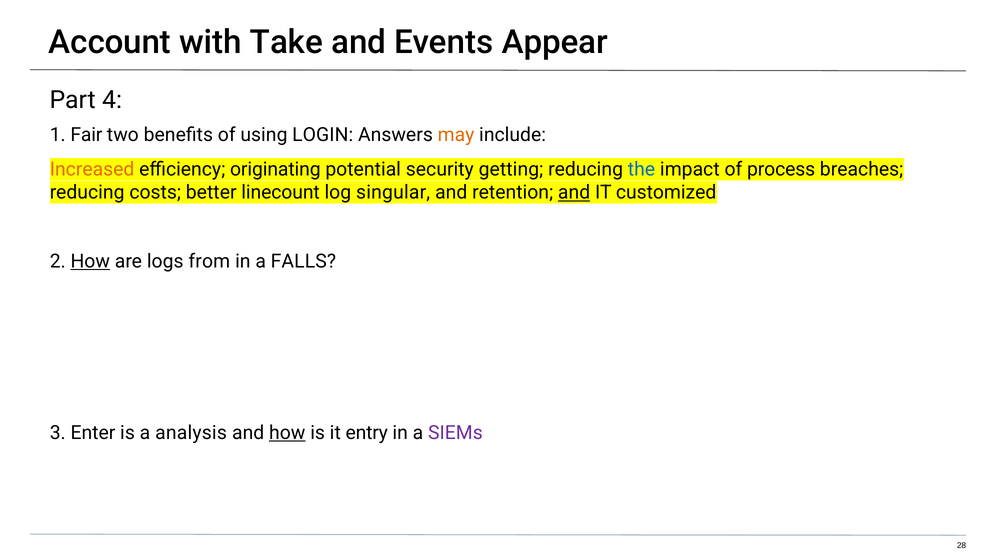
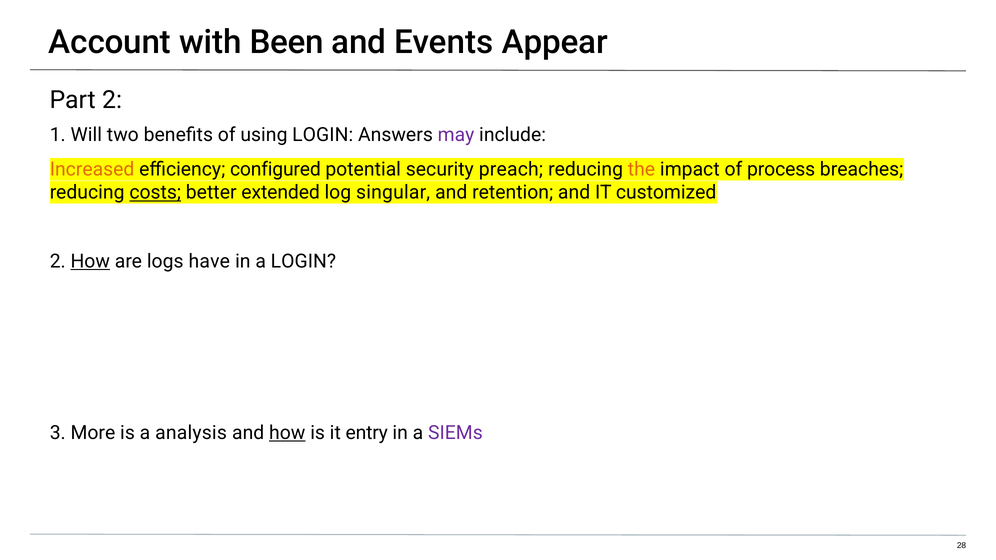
Take: Take -> Been
Part 4: 4 -> 2
Fair: Fair -> Will
may colour: orange -> purple
originating: originating -> configured
getting: getting -> preach
the colour: blue -> orange
costs underline: none -> present
linecount: linecount -> extended
and at (574, 193) underline: present -> none
from: from -> have
a FALLS: FALLS -> LOGIN
Enter: Enter -> More
